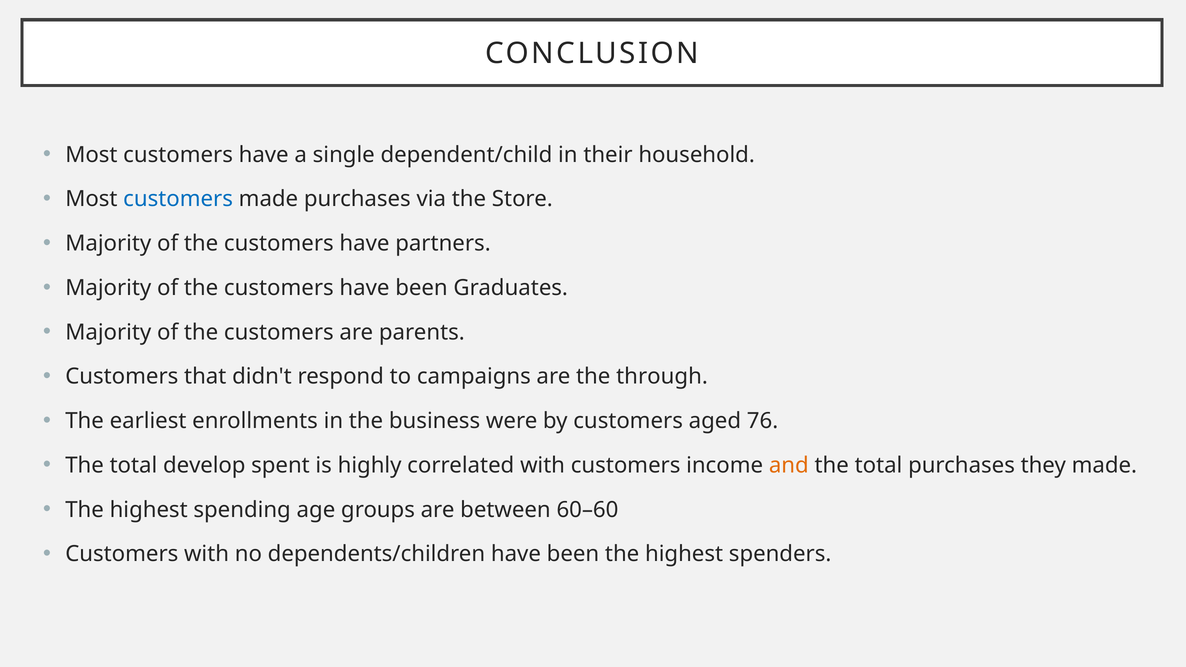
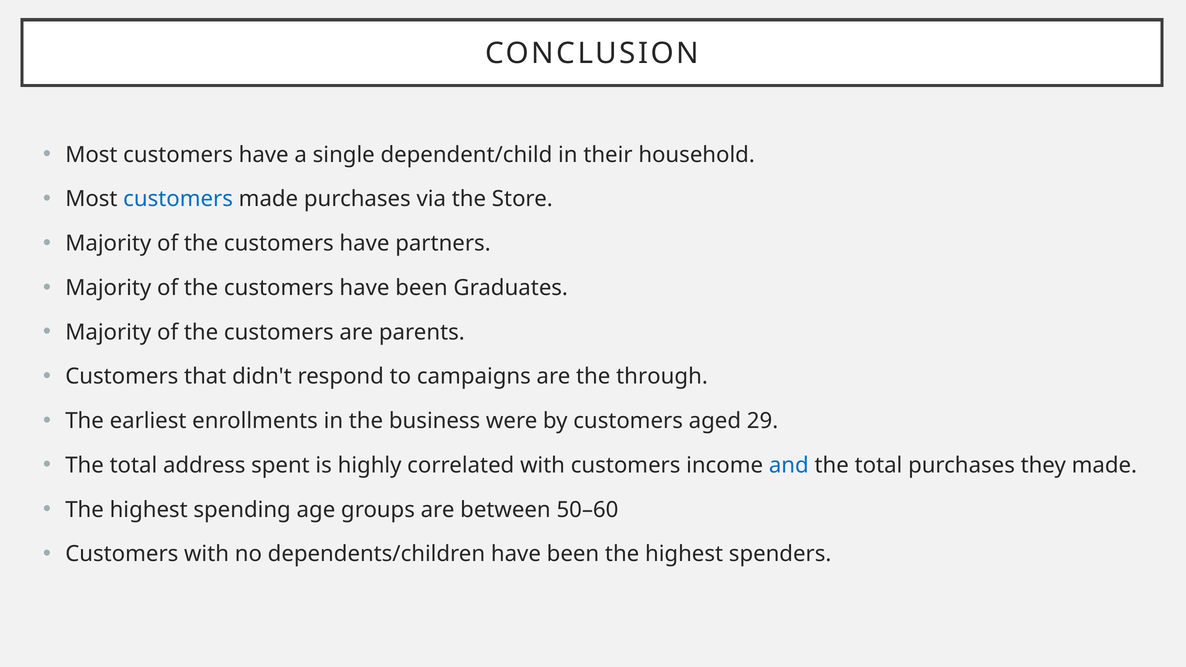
76: 76 -> 29
develop: develop -> address
and colour: orange -> blue
60–60: 60–60 -> 50–60
